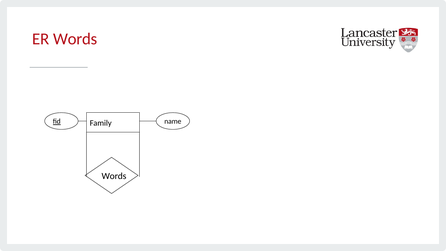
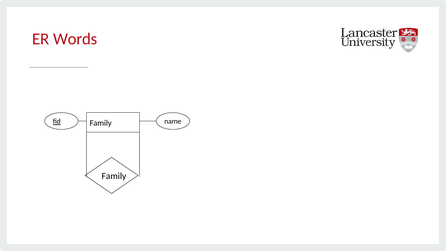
Words at (114, 176): Words -> Family
